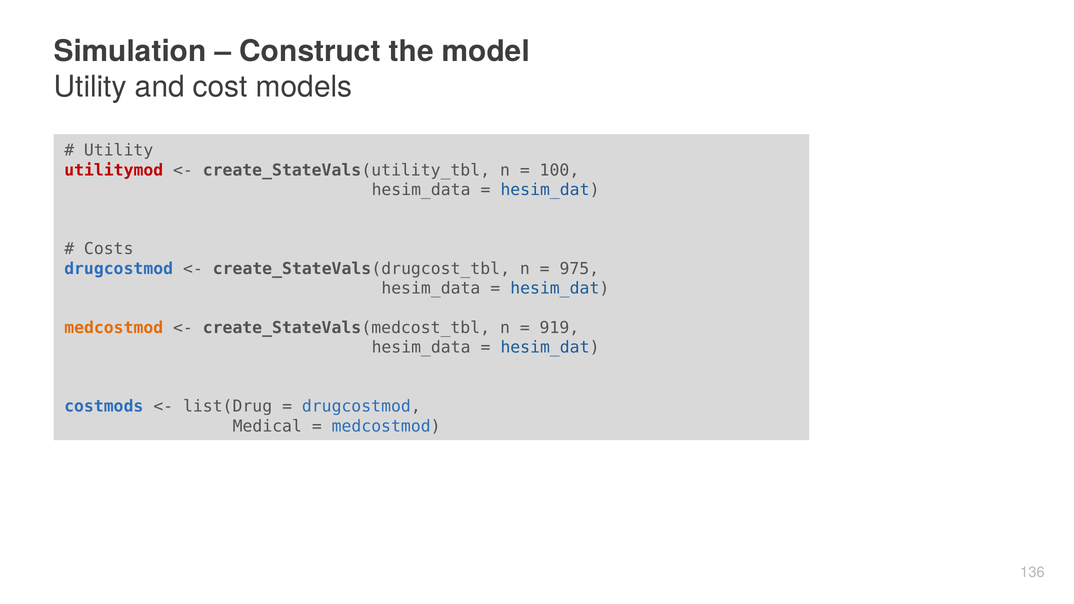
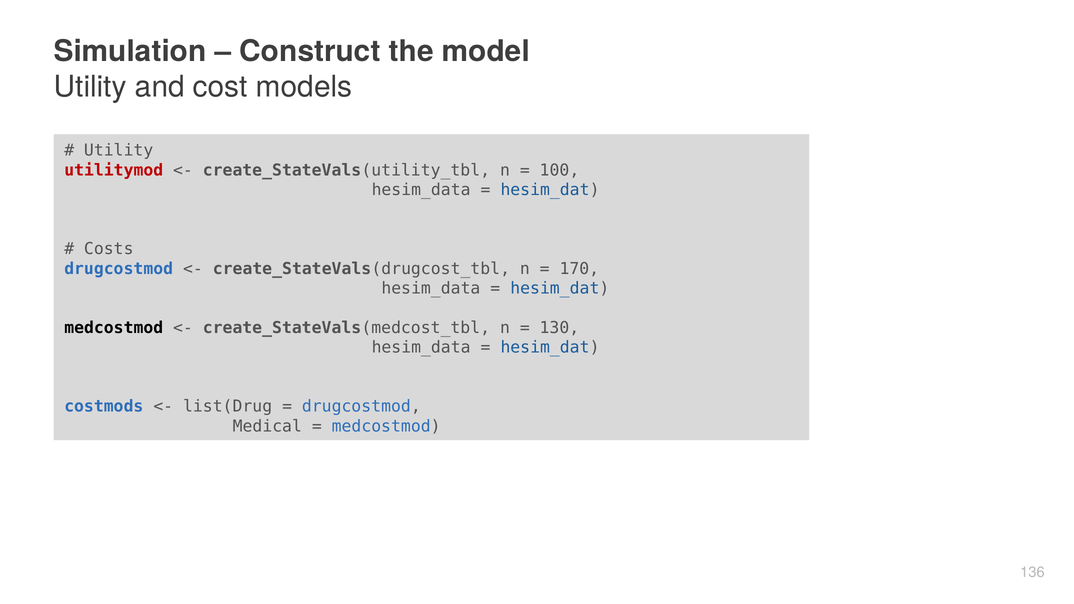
975: 975 -> 170
medcostmod at (114, 328) colour: orange -> black
919: 919 -> 130
